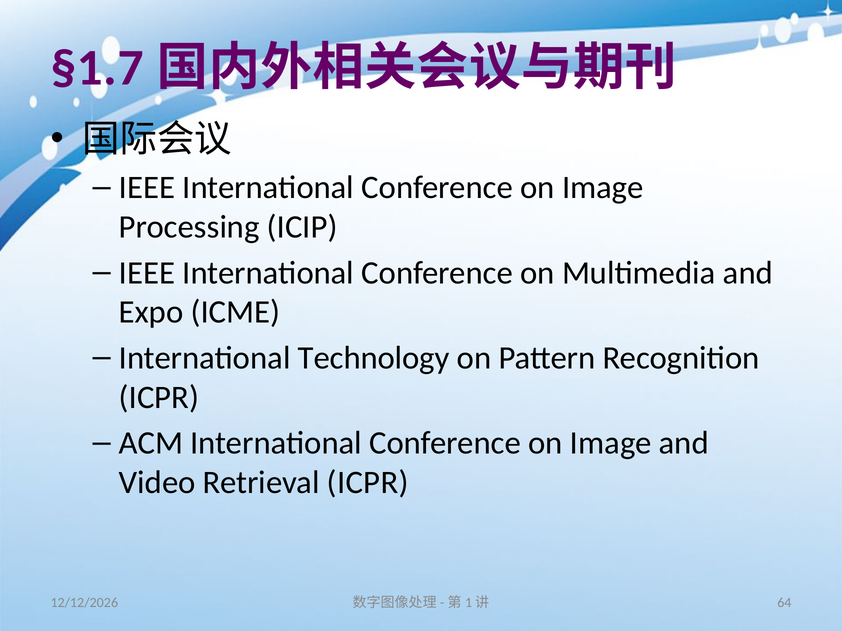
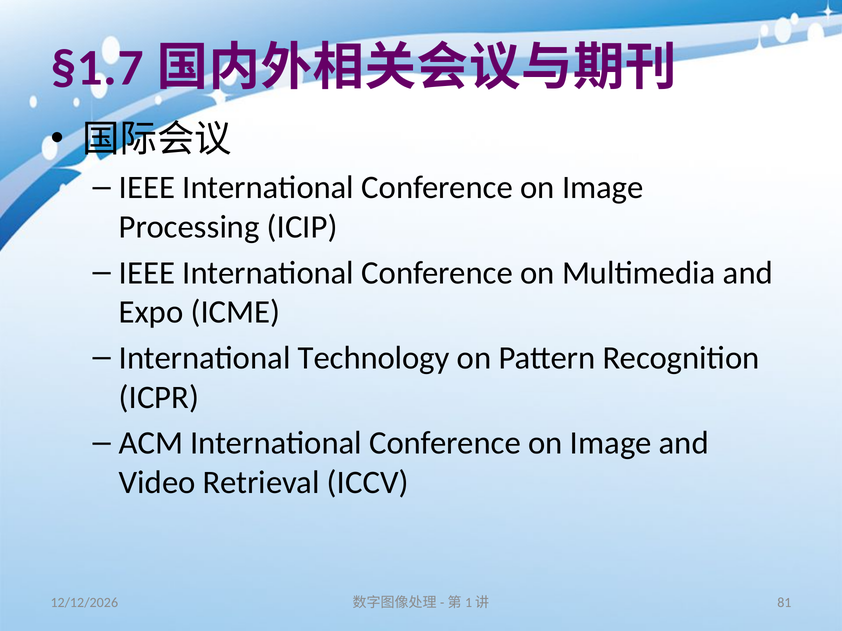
Retrieval ICPR: ICPR -> ICCV
64: 64 -> 81
